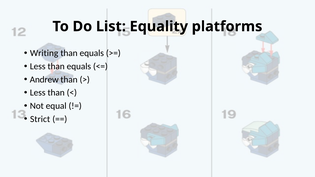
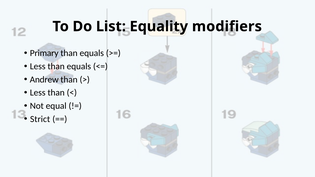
platforms: platforms -> modifiers
Writing: Writing -> Primary
